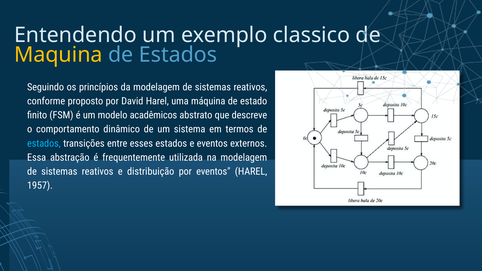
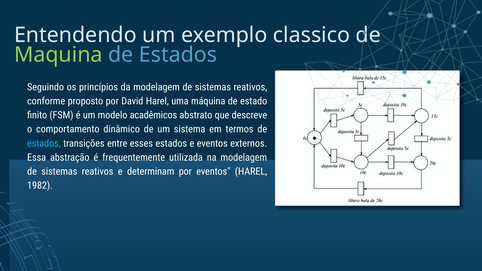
Maquina colour: yellow -> light green
distribuição: distribuição -> determinam
1957: 1957 -> 1982
